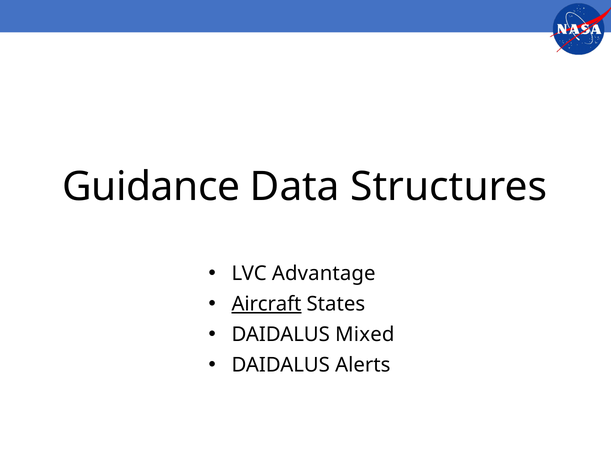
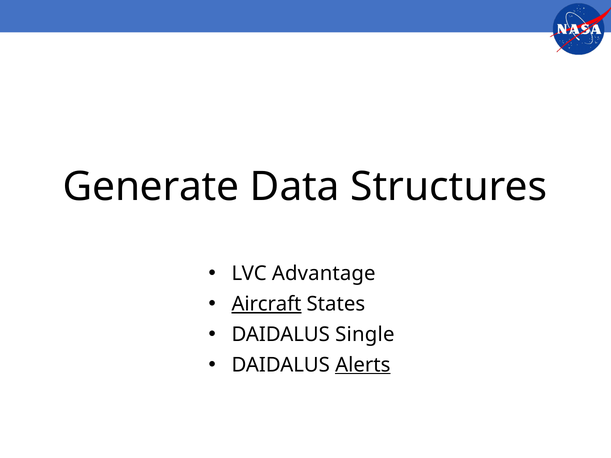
Guidance: Guidance -> Generate
Mixed: Mixed -> Single
Alerts underline: none -> present
